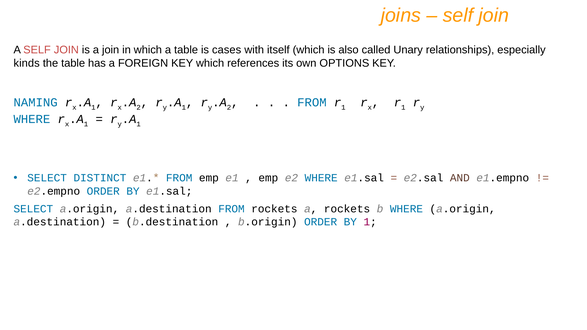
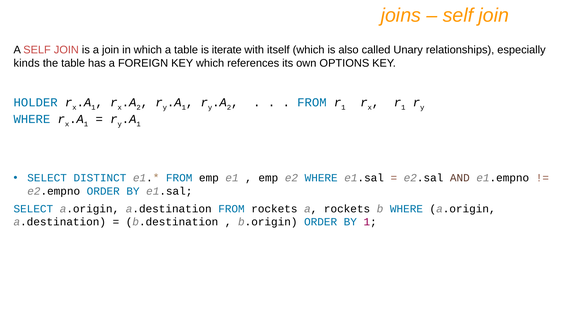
cases: cases -> iterate
NAMING: NAMING -> HOLDER
